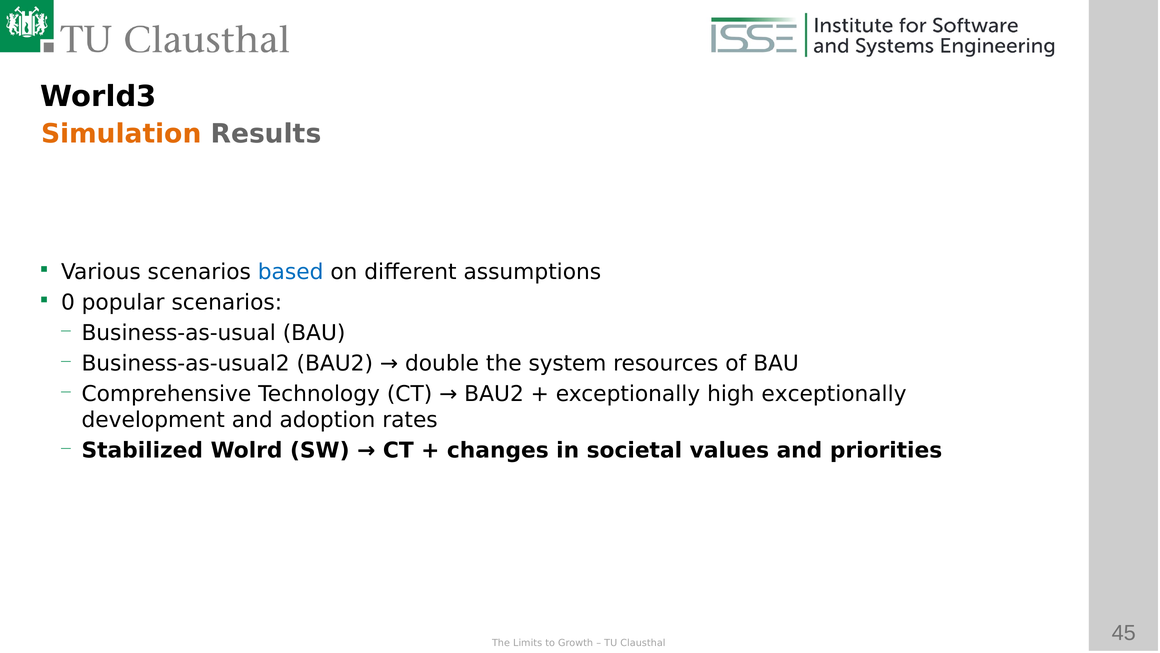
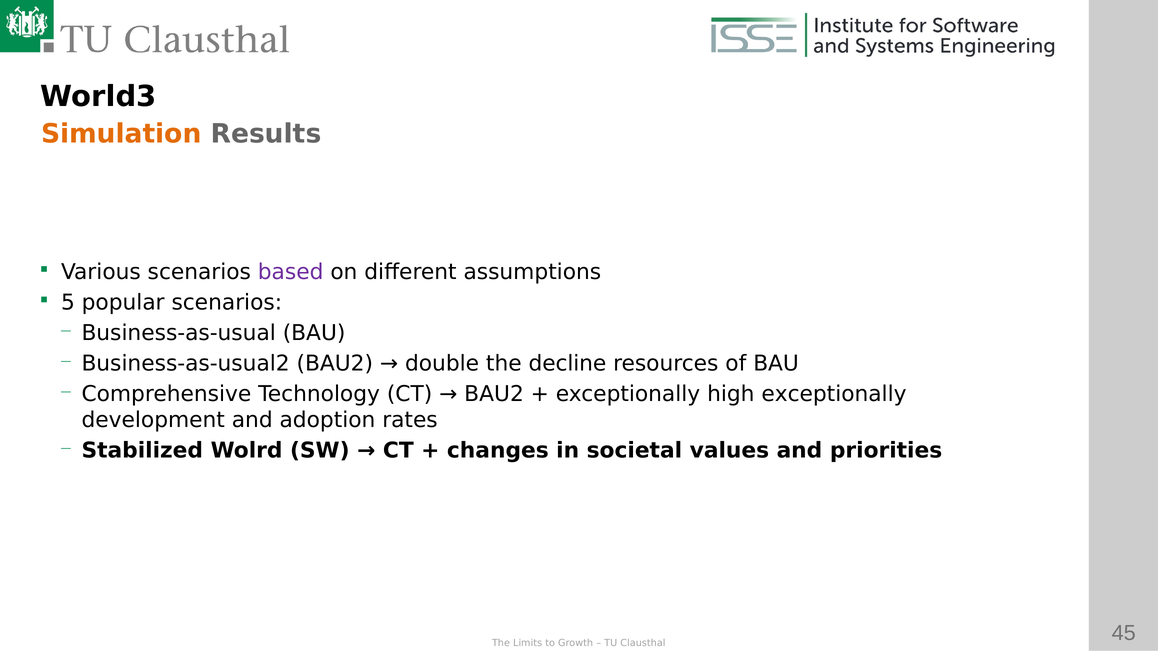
based colour: blue -> purple
0: 0 -> 5
system: system -> decline
